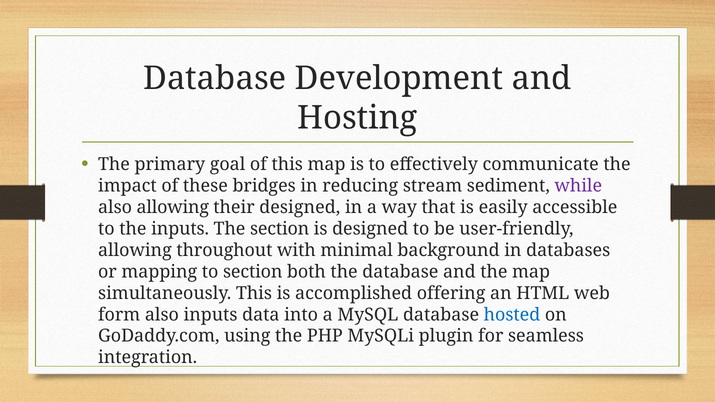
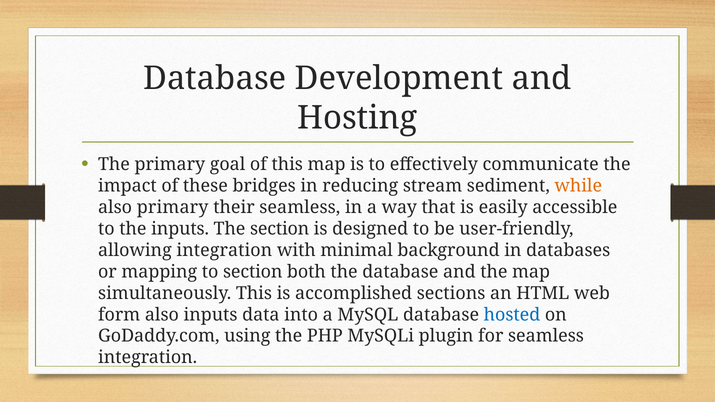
while colour: purple -> orange
also allowing: allowing -> primary
their designed: designed -> seamless
allowing throughout: throughout -> integration
offering: offering -> sections
